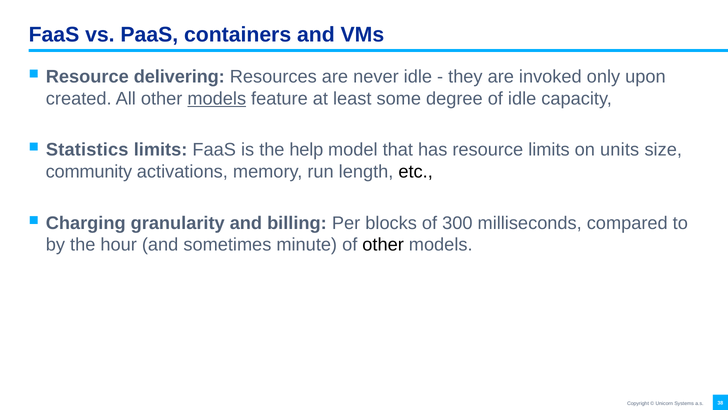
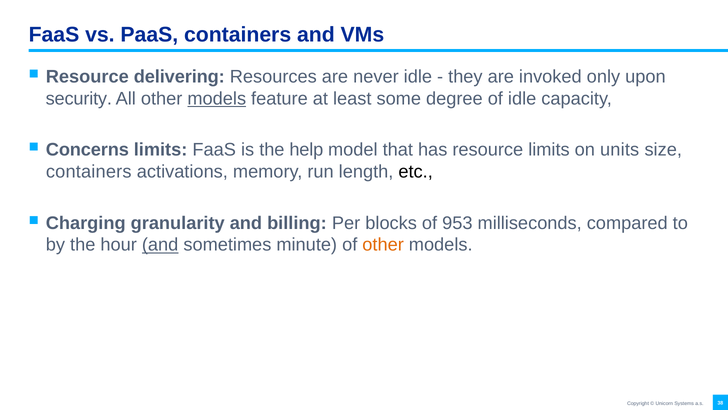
created: created -> security
Statistics: Statistics -> Concerns
community at (89, 172): community -> containers
300: 300 -> 953
and at (160, 245) underline: none -> present
other at (383, 245) colour: black -> orange
